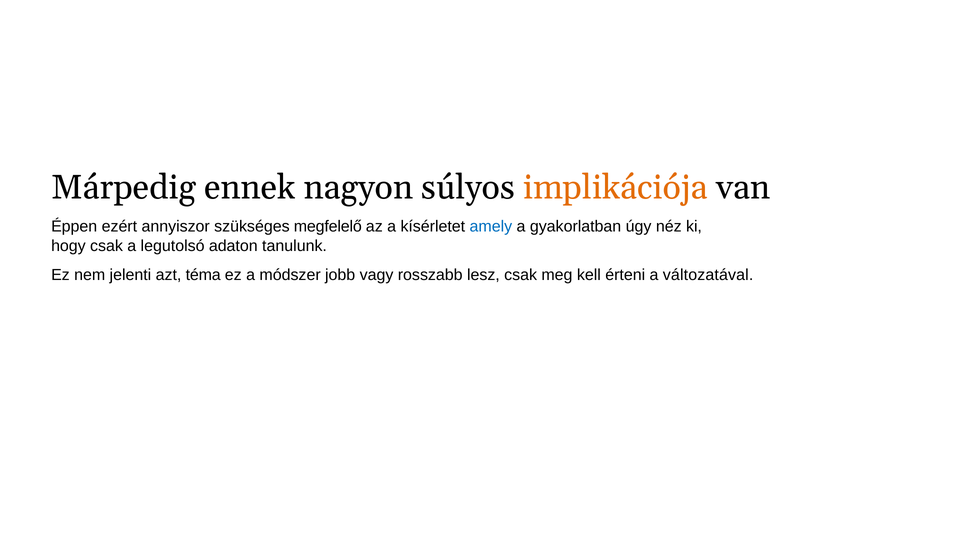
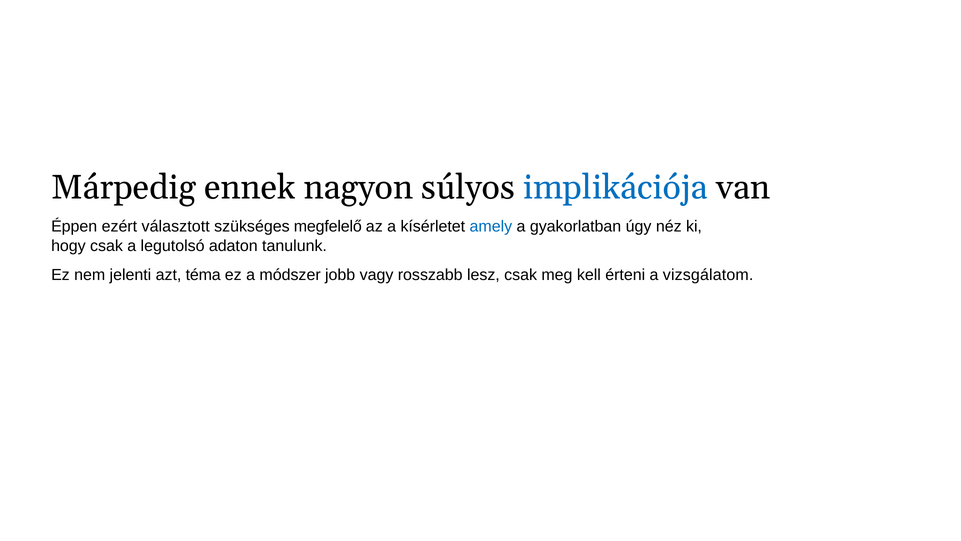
implikációja colour: orange -> blue
annyiszor: annyiszor -> választott
változatával: változatával -> vizsgálatom
